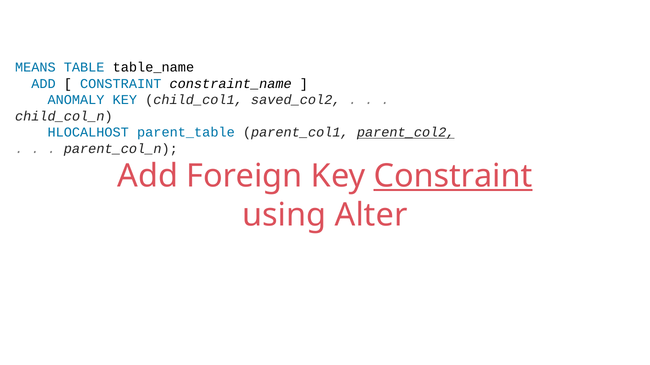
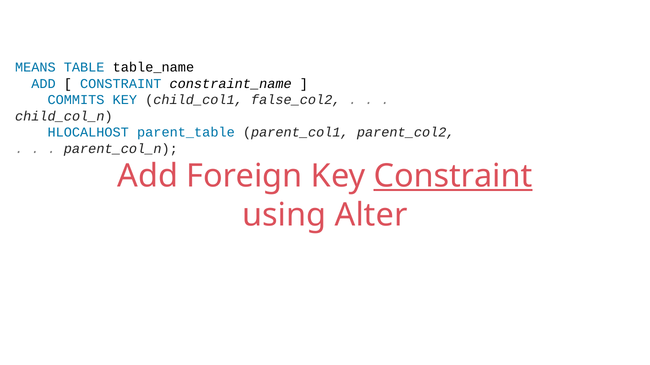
ANOMALY: ANOMALY -> COMMITS
saved_col2: saved_col2 -> false_col2
parent_col2 underline: present -> none
